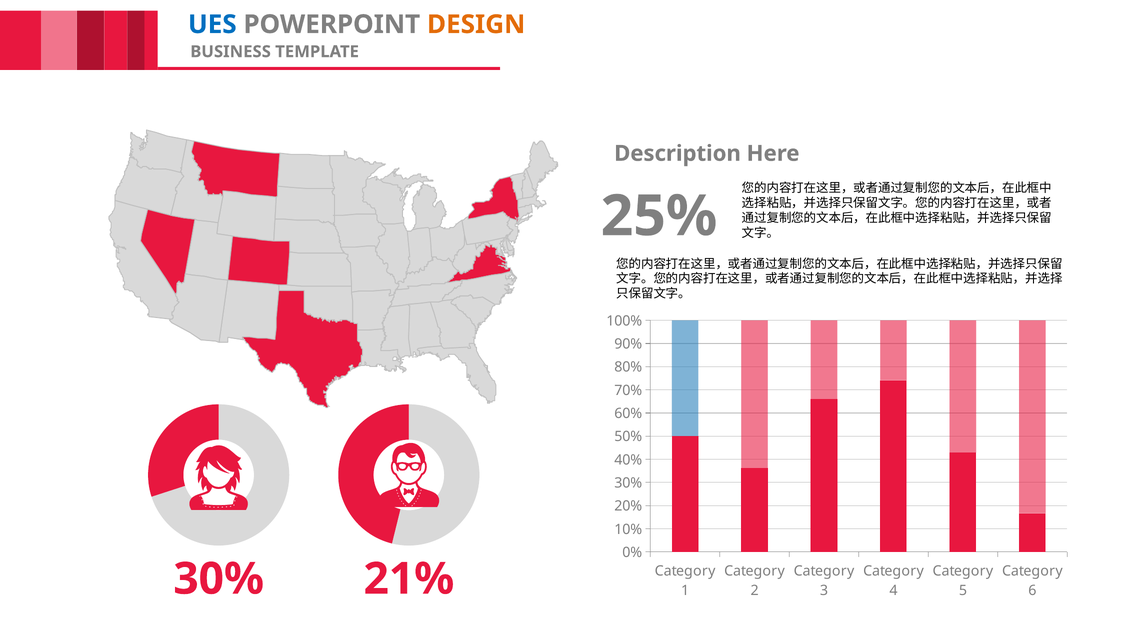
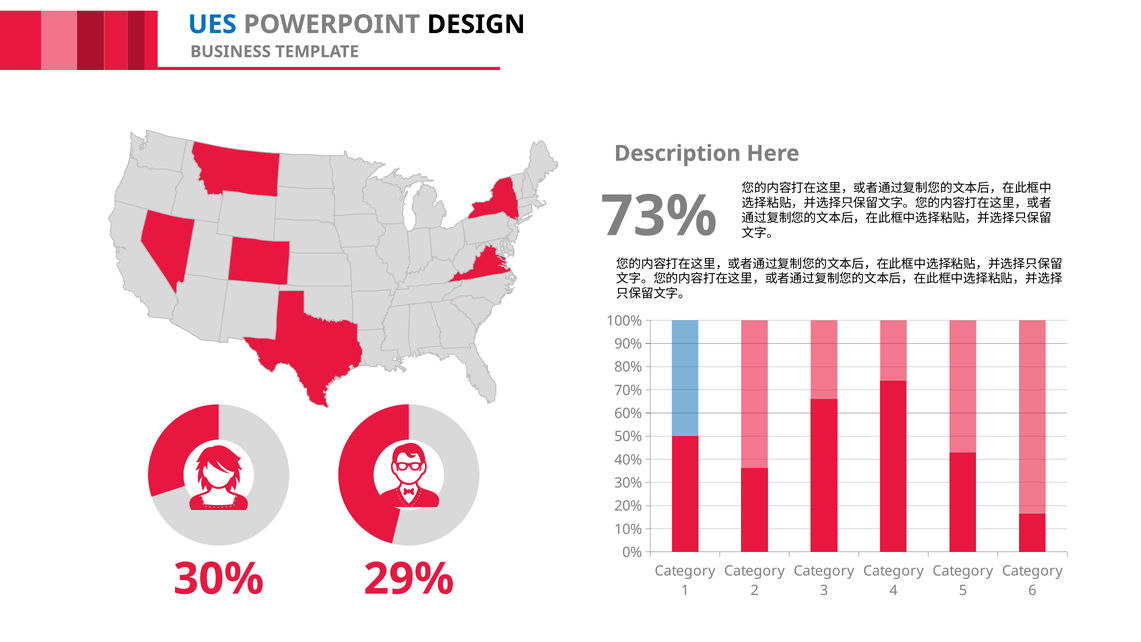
DESIGN colour: orange -> black
25%: 25% -> 73%
21%: 21% -> 29%
